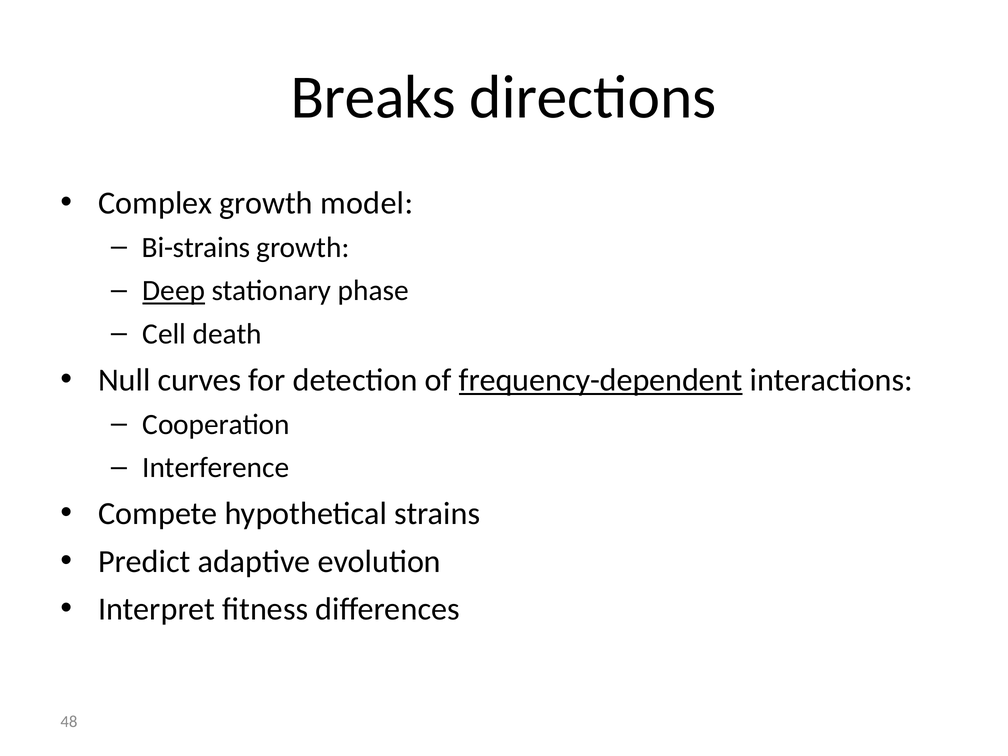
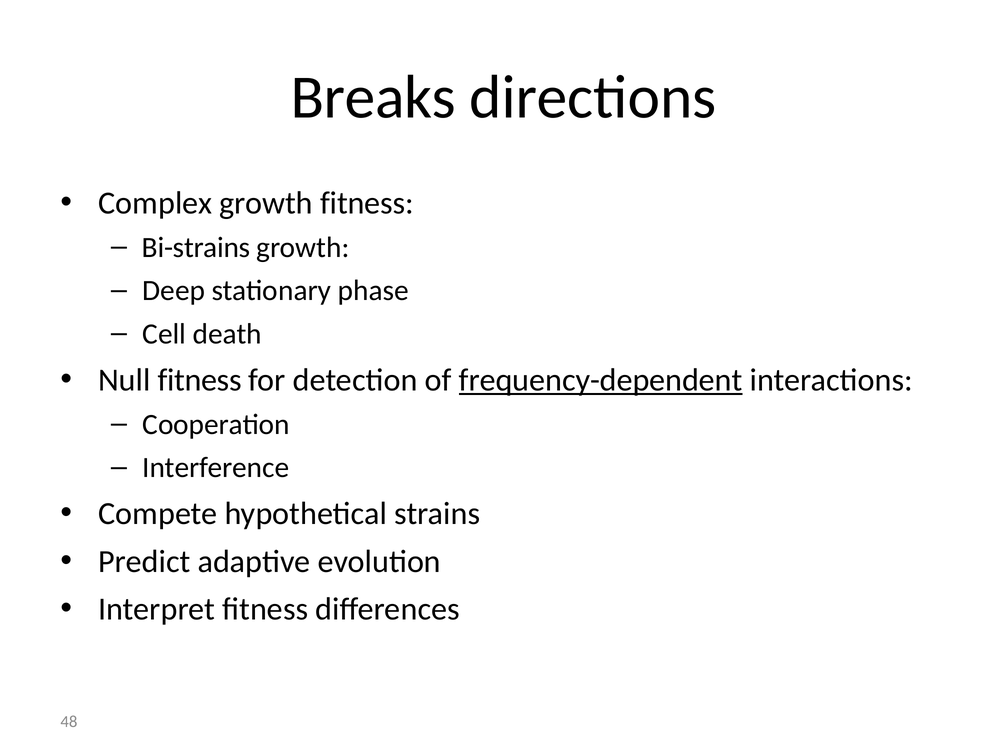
growth model: model -> fitness
Deep underline: present -> none
Null curves: curves -> fitness
